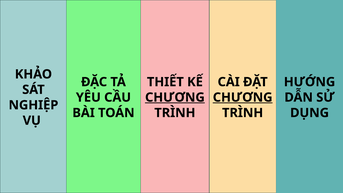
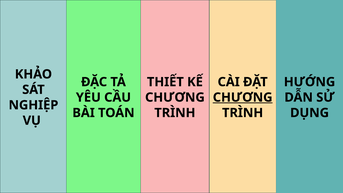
CHƯƠNG at (175, 97) underline: present -> none
